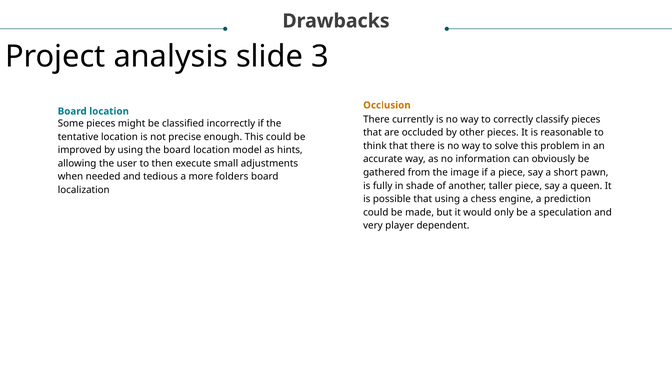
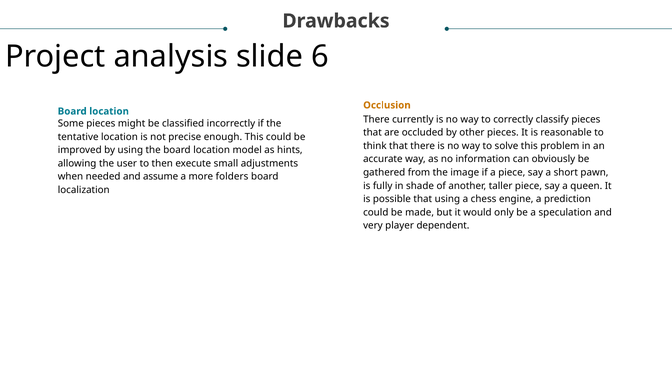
3: 3 -> 6
tedious: tedious -> assume
